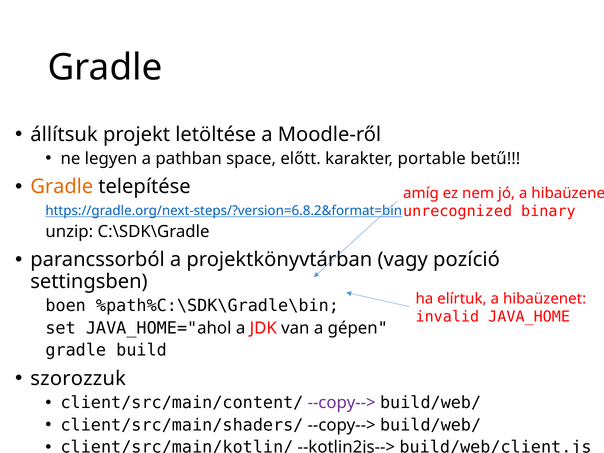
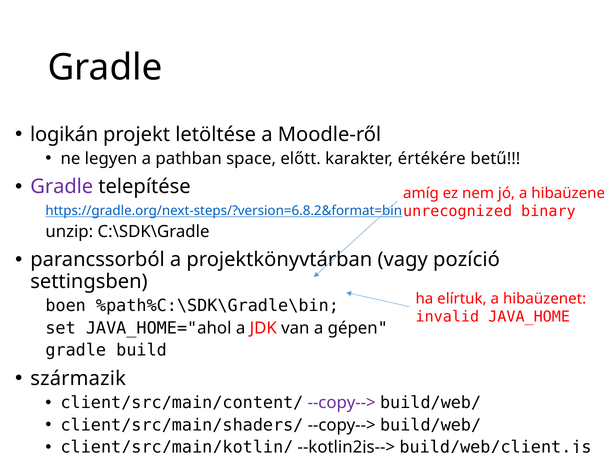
állítsuk: állítsuk -> logikán
portable: portable -> értékére
Gradle at (62, 187) colour: orange -> purple
szorozzuk: szorozzuk -> származik
